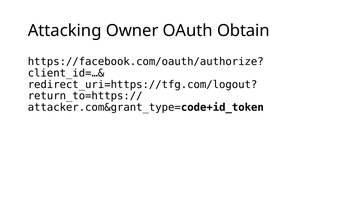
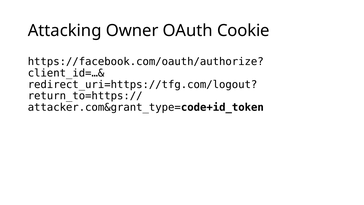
Obtain: Obtain -> Cookie
